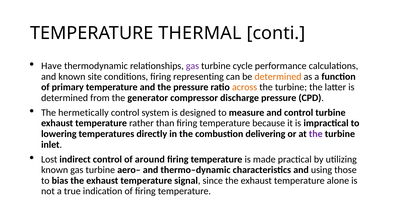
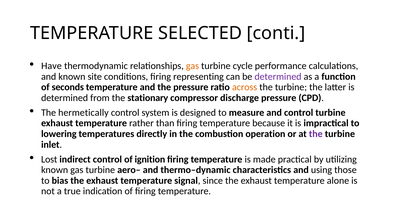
THERMAL: THERMAL -> SELECTED
gas at (192, 66) colour: purple -> orange
determined at (278, 76) colour: orange -> purple
primary: primary -> seconds
generator: generator -> stationary
delivering: delivering -> operation
around: around -> ignition
